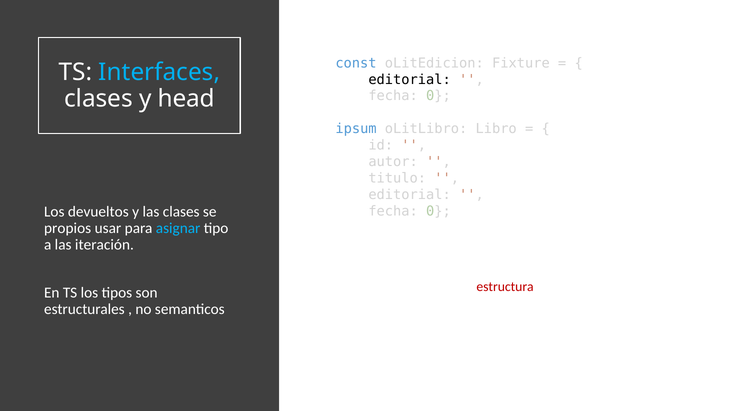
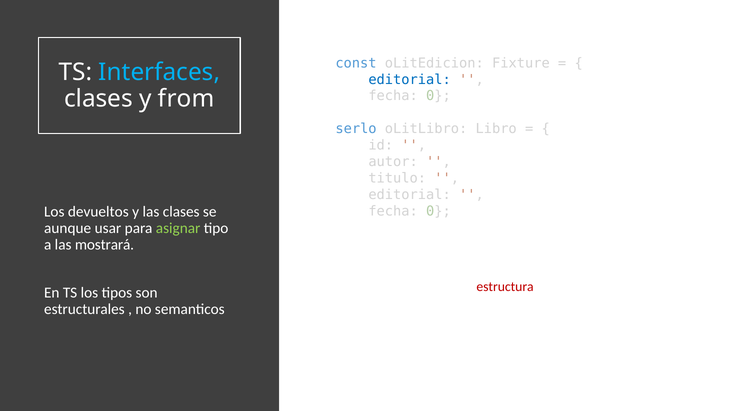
editorial at (410, 80) colour: black -> blue
head: head -> from
ipsum: ipsum -> serlo
propios: propios -> aunque
asignar colour: light blue -> light green
iteración: iteración -> mostrará
